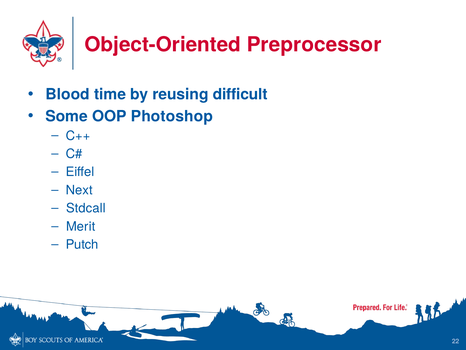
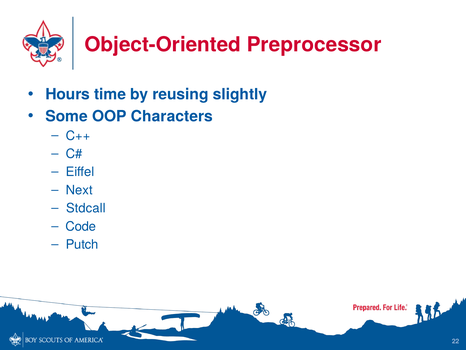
Blood: Blood -> Hours
difficult: difficult -> slightly
Photoshop: Photoshop -> Characters
Merit: Merit -> Code
